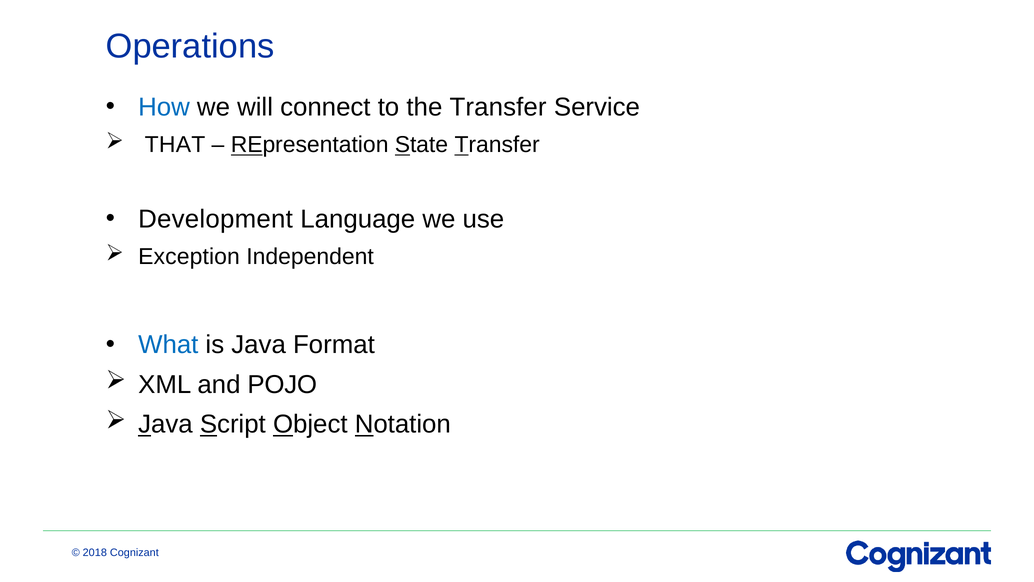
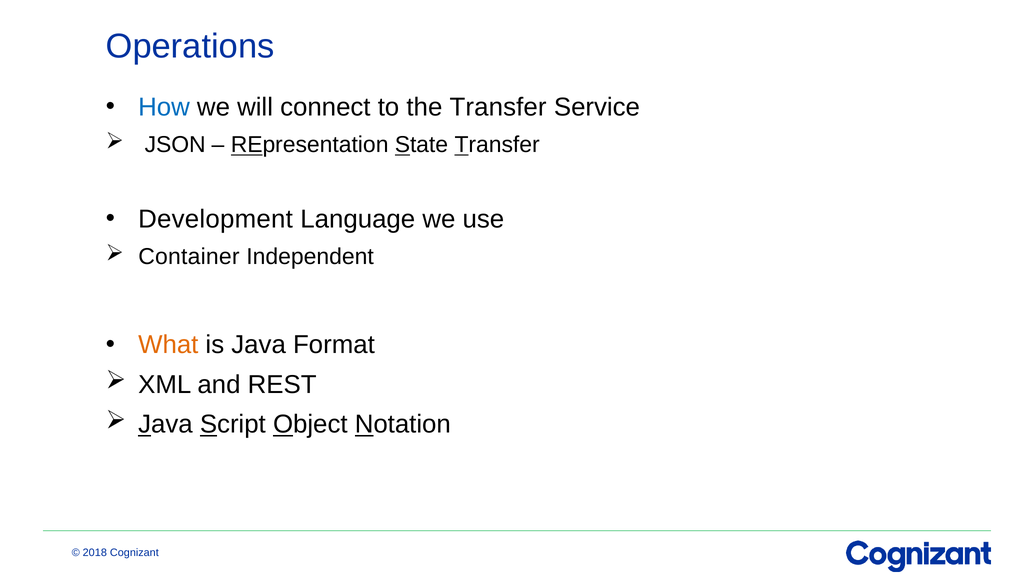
THAT: THAT -> JSON
Exception: Exception -> Container
What colour: blue -> orange
POJO: POJO -> REST
